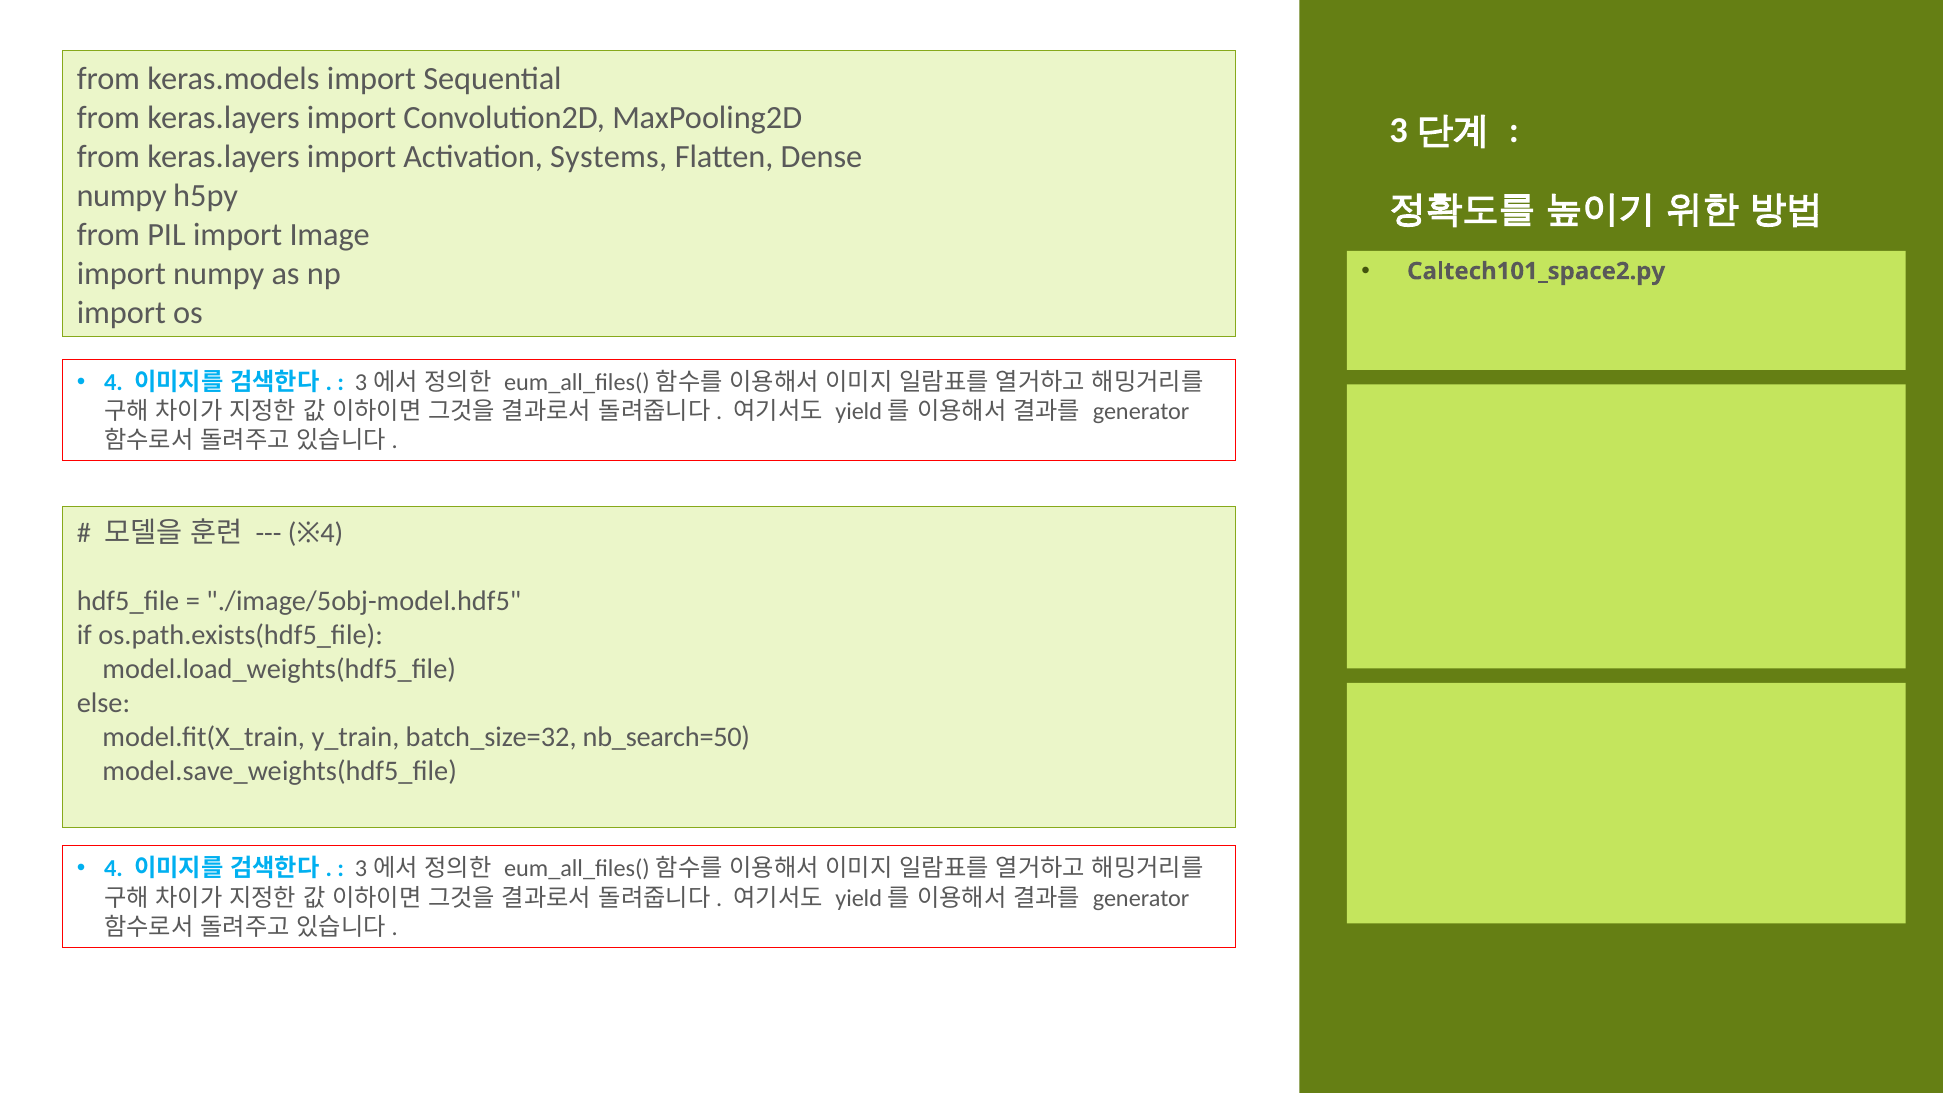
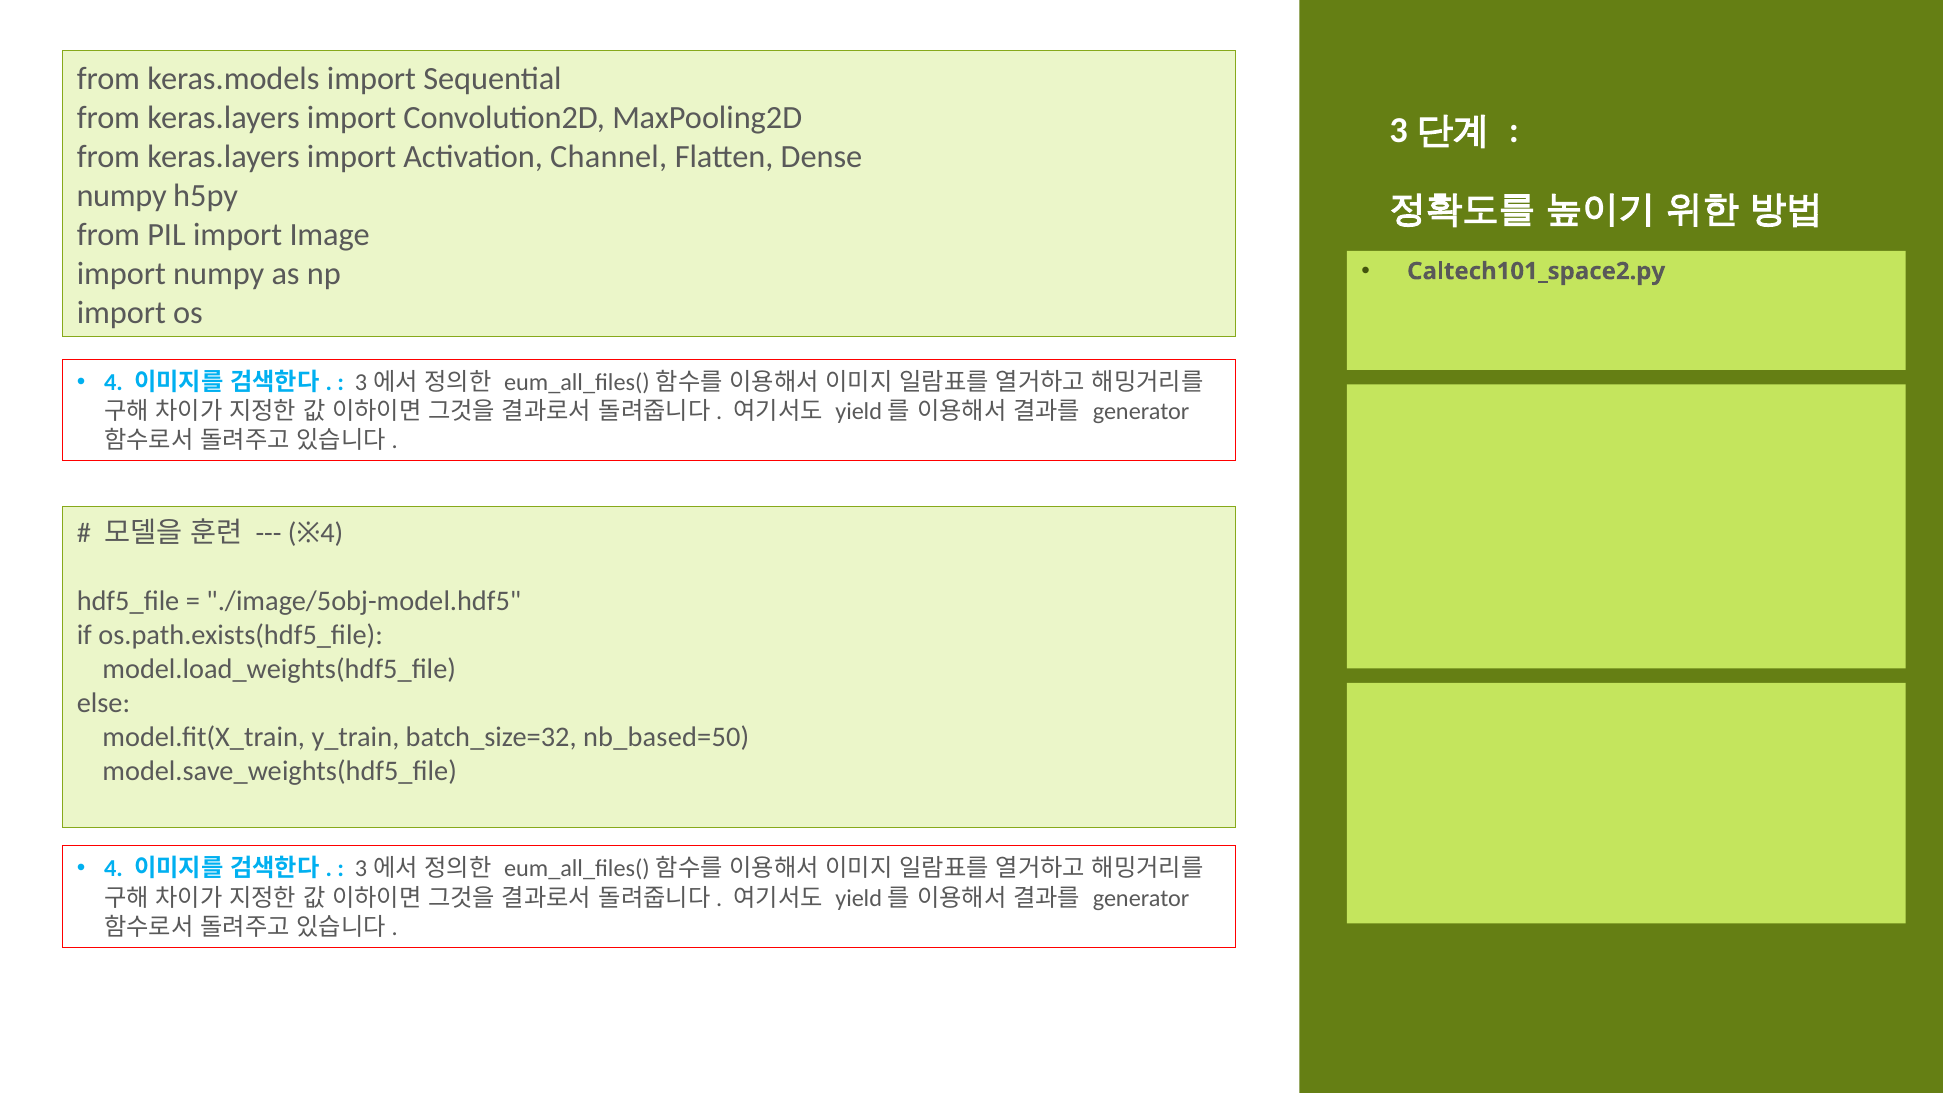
Systems: Systems -> Channel
nb_search=50: nb_search=50 -> nb_based=50
